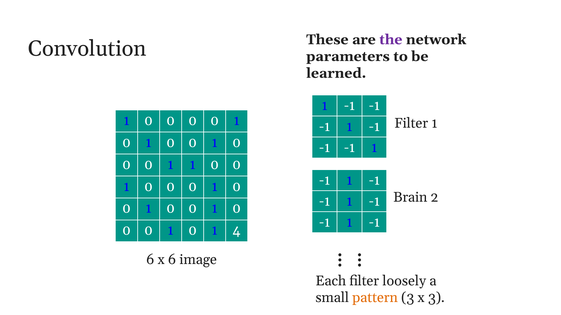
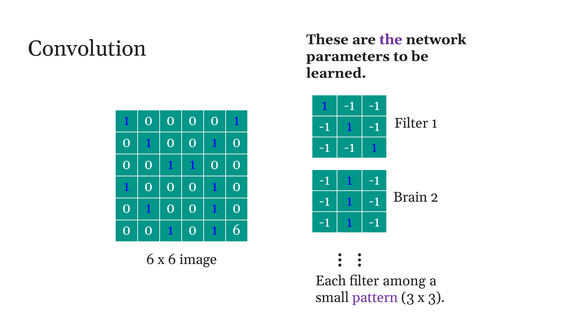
1 4: 4 -> 6
loosely: loosely -> among
pattern colour: orange -> purple
